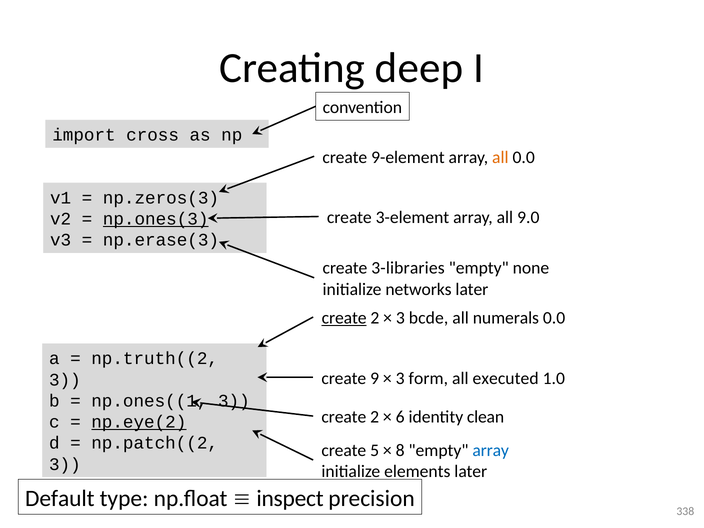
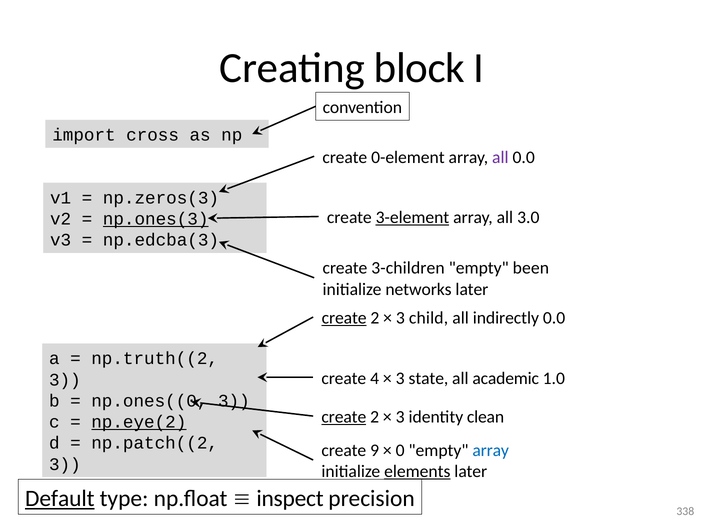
deep: deep -> block
9-element: 9-element -> 0-element
all at (500, 157) colour: orange -> purple
3-element underline: none -> present
9.0: 9.0 -> 3.0
np.erase(3: np.erase(3 -> np.edcba(3
3-libraries: 3-libraries -> 3-children
none: none -> been
bcde: bcde -> child
numerals: numerals -> indirectly
9: 9 -> 4
form: form -> state
executed: executed -> academic
np.ones((1: np.ones((1 -> np.ones((0
create at (344, 417) underline: none -> present
6 at (400, 417): 6 -> 3
5: 5 -> 9
8: 8 -> 0
elements underline: none -> present
Default underline: none -> present
